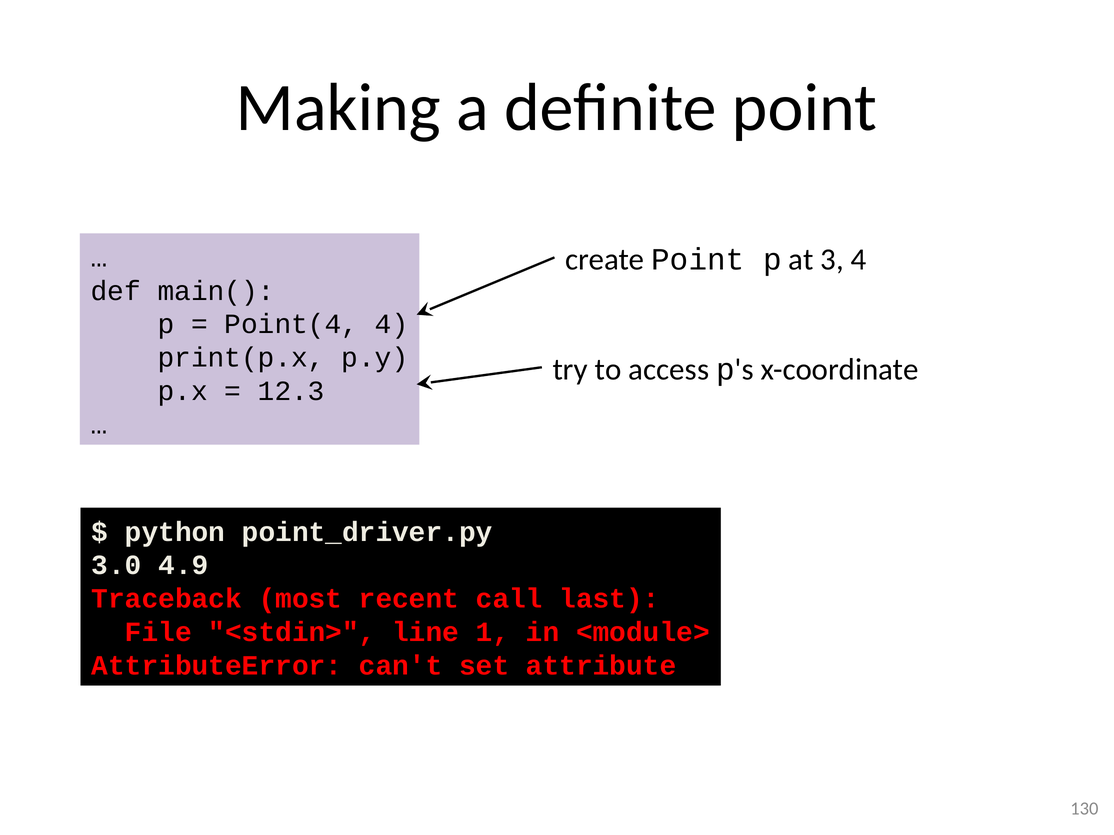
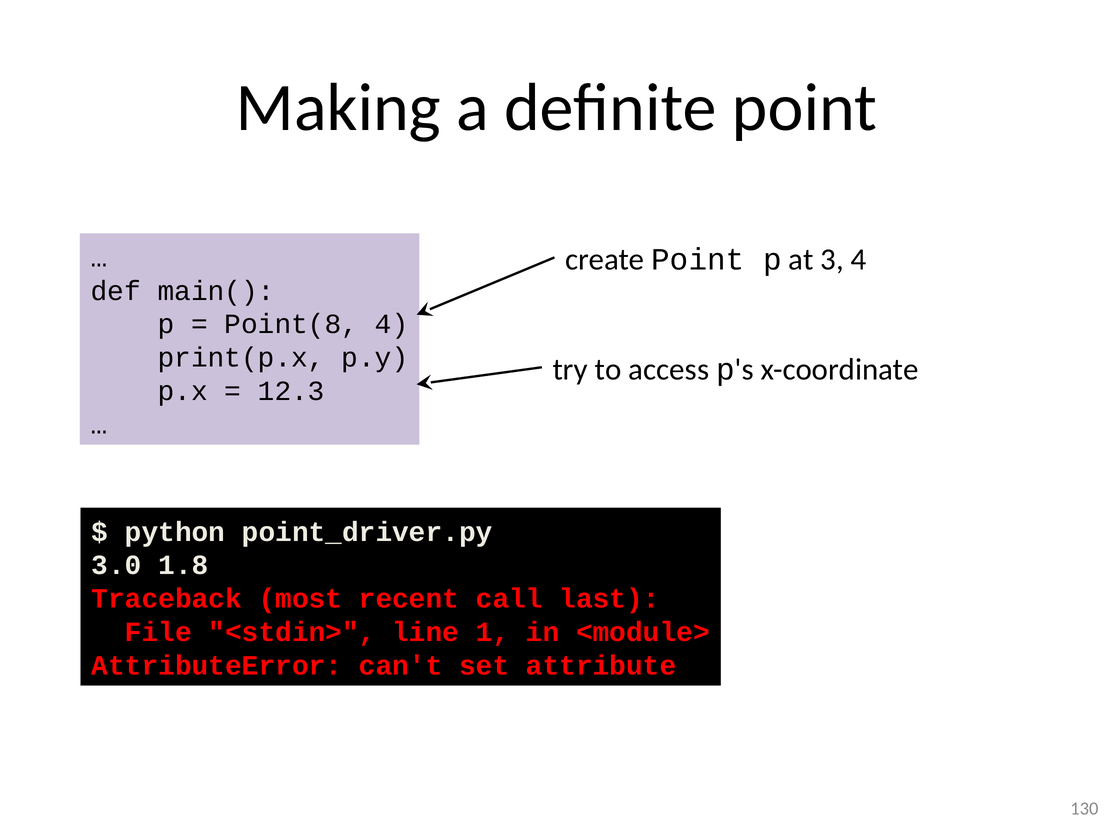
Point(4: Point(4 -> Point(8
4.9: 4.9 -> 1.8
